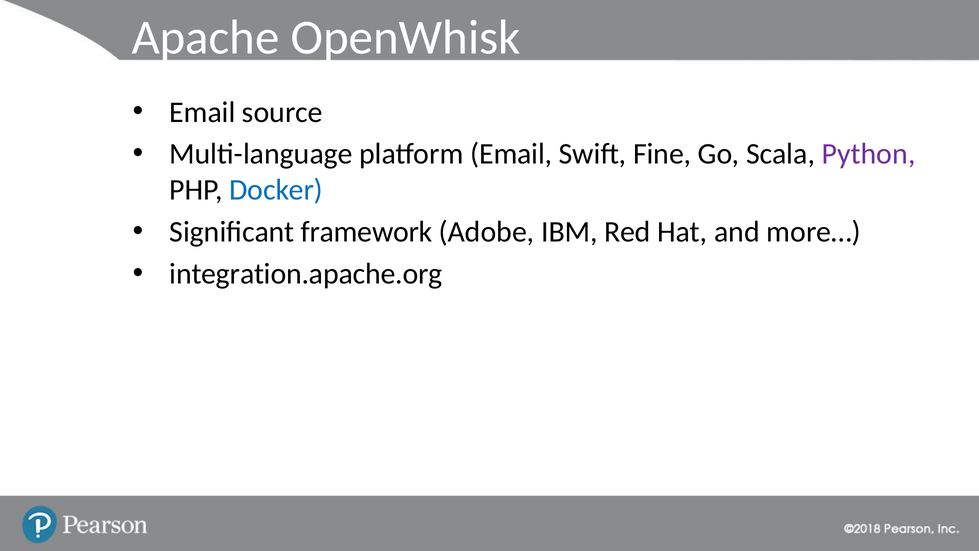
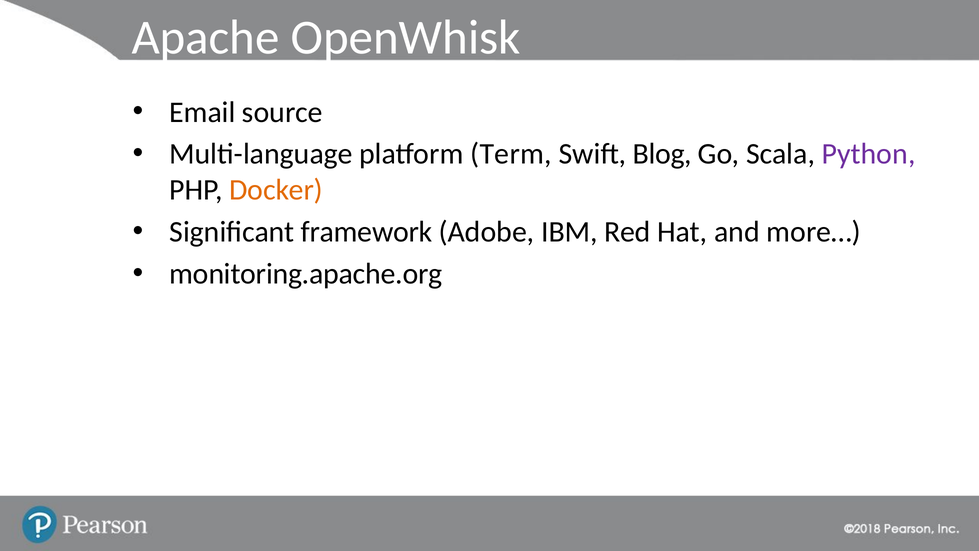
platform Email: Email -> Term
Fine: Fine -> Blog
Docker colour: blue -> orange
integration.apache.org: integration.apache.org -> monitoring.apache.org
